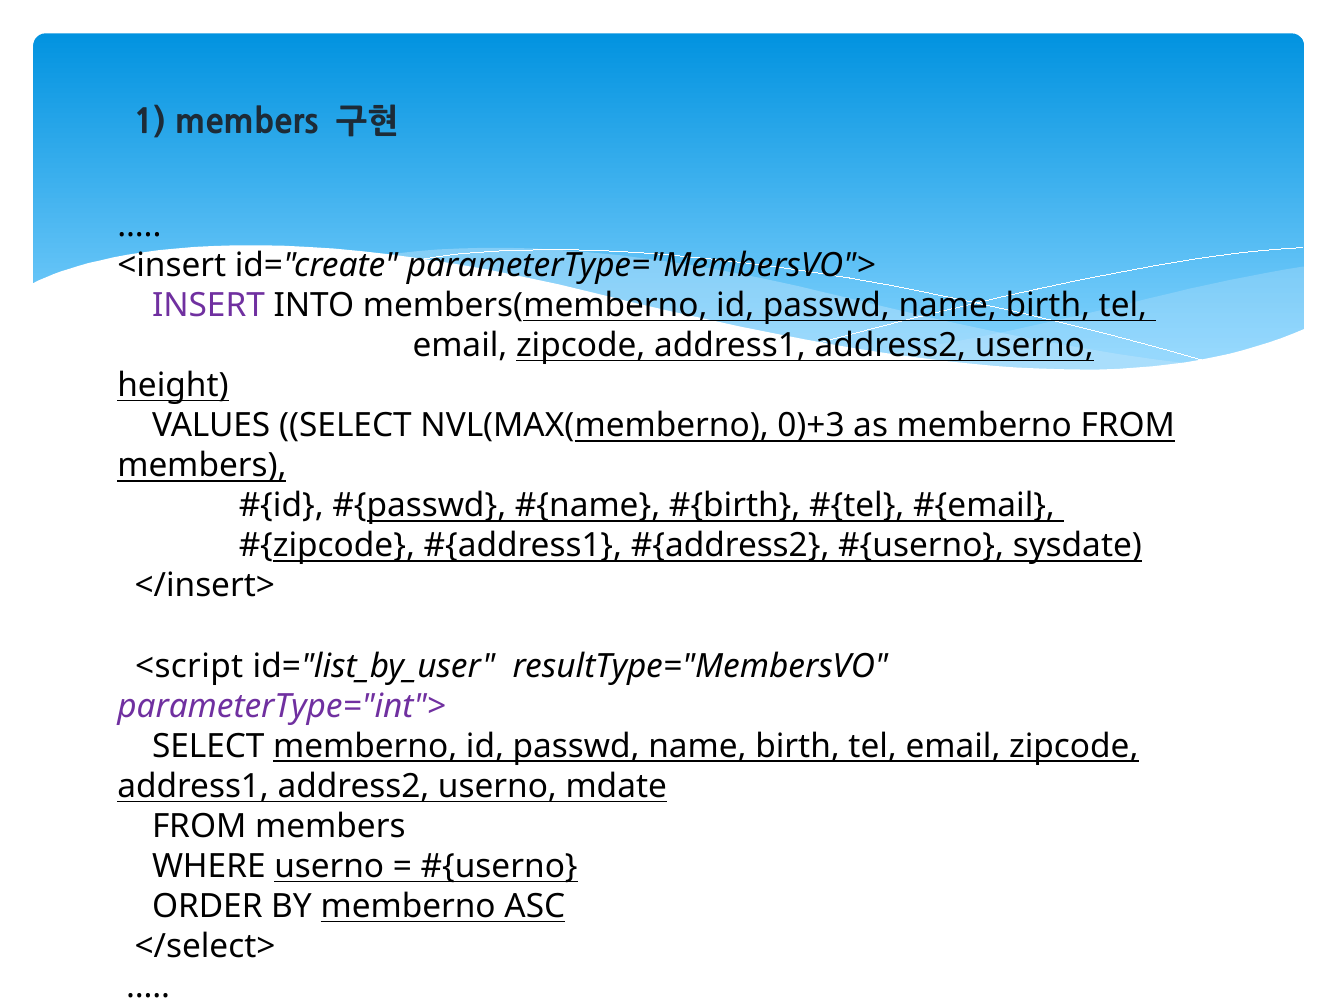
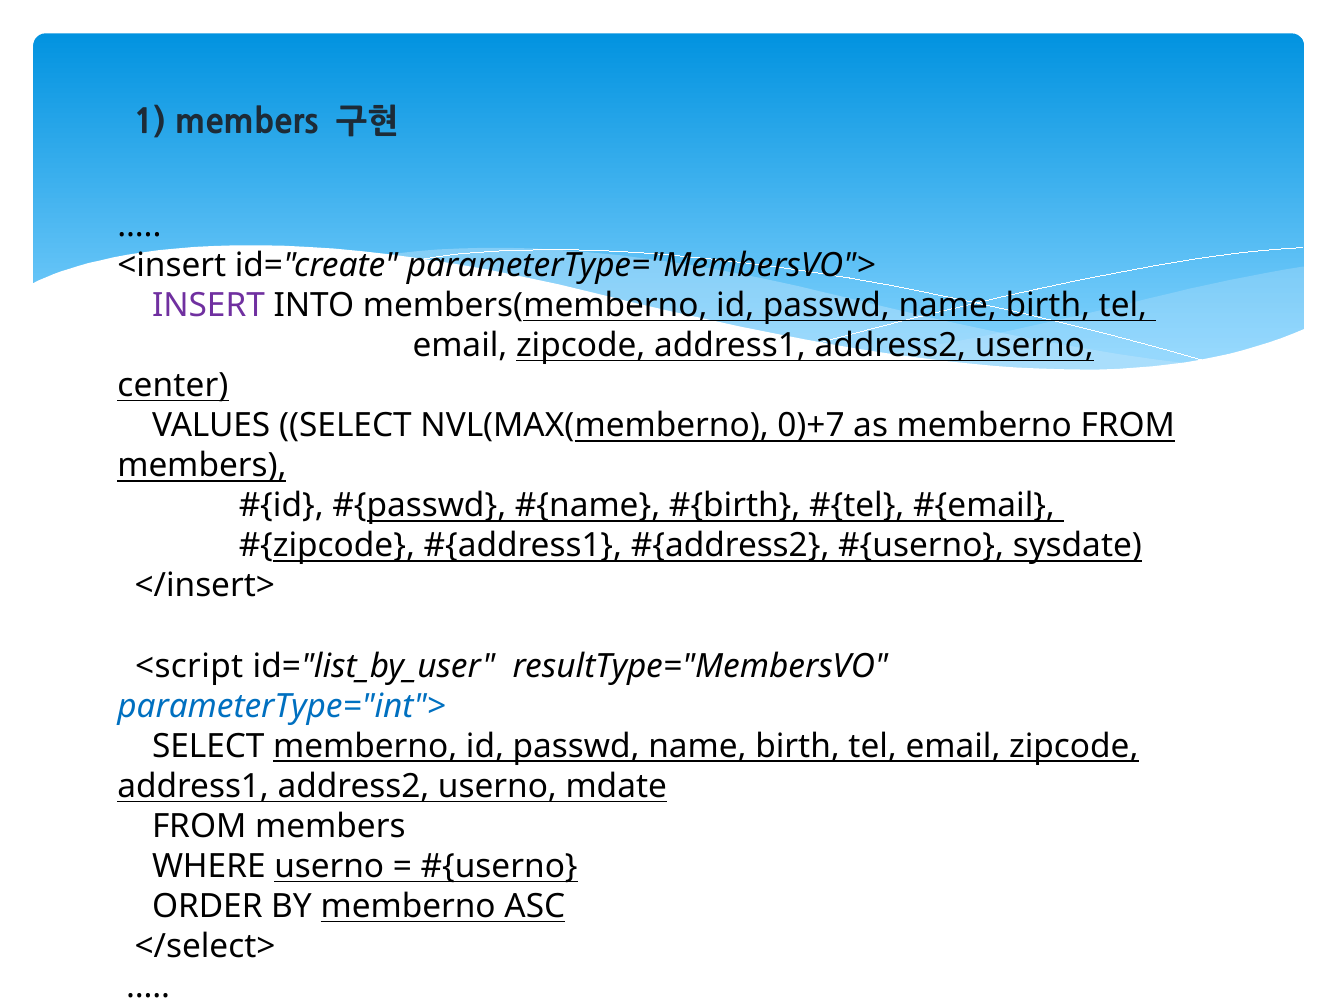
height: height -> center
0)+3: 0)+3 -> 0)+7
parameterType="int"> colour: purple -> blue
